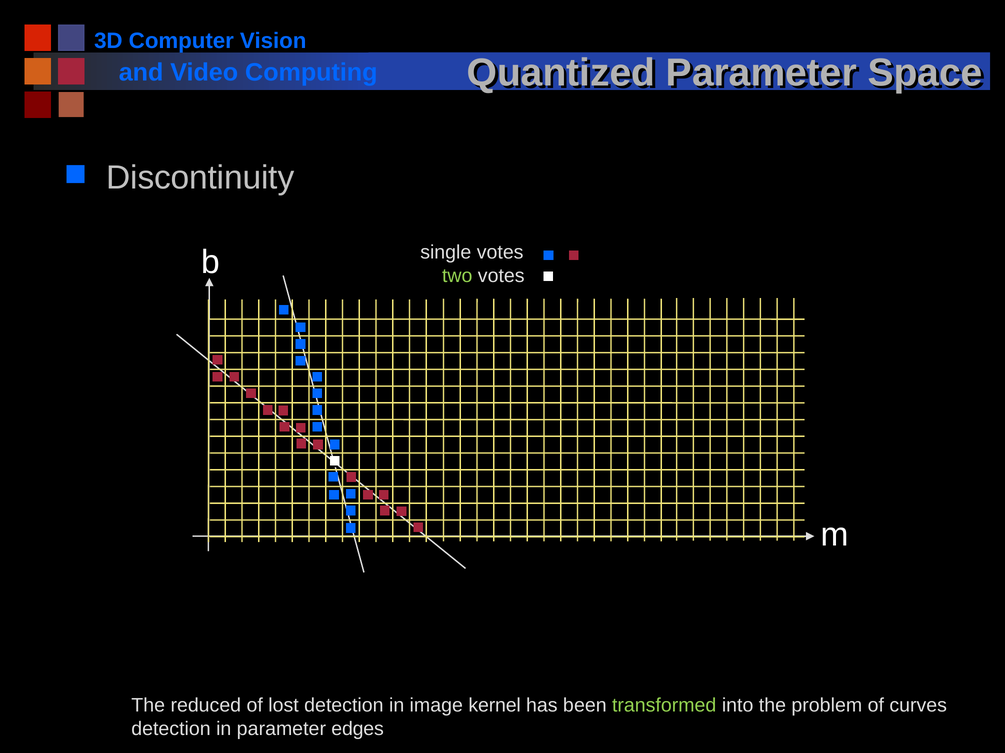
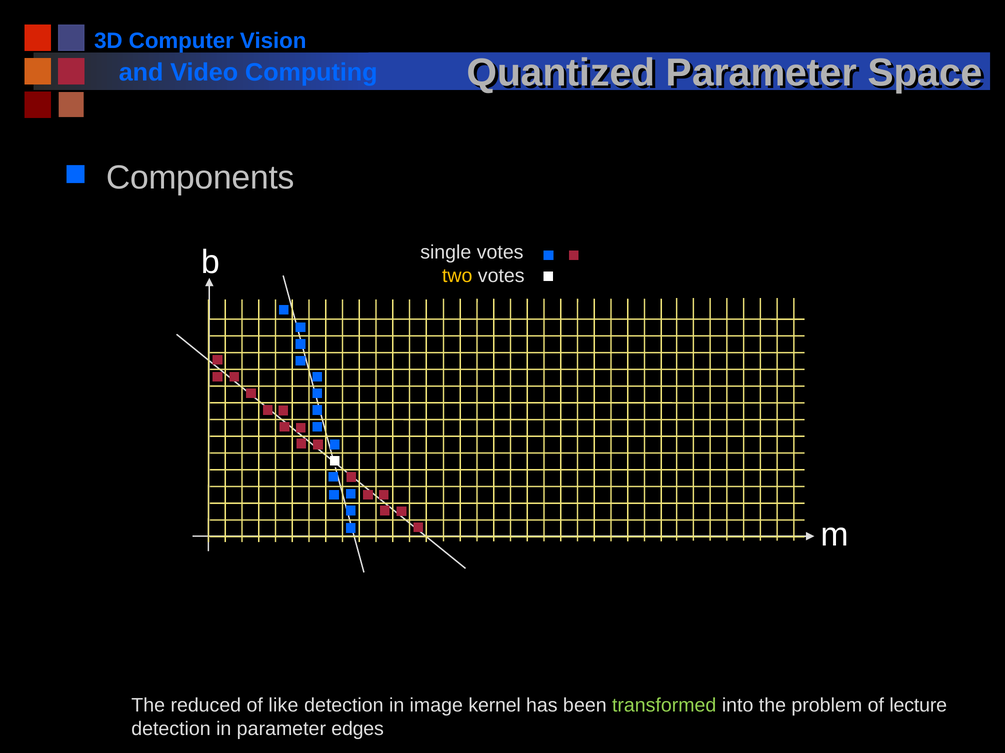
Discontinuity: Discontinuity -> Components
two colour: light green -> yellow
lost: lost -> like
curves: curves -> lecture
